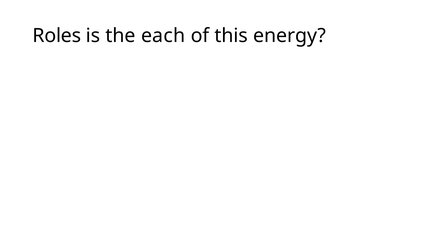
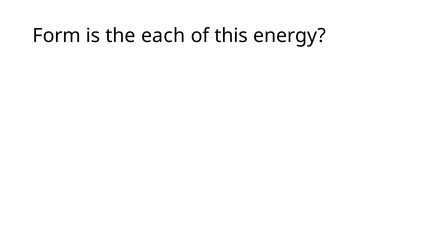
Roles: Roles -> Form
